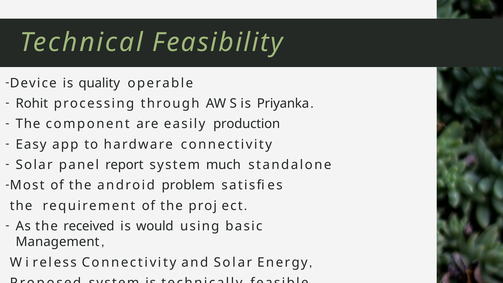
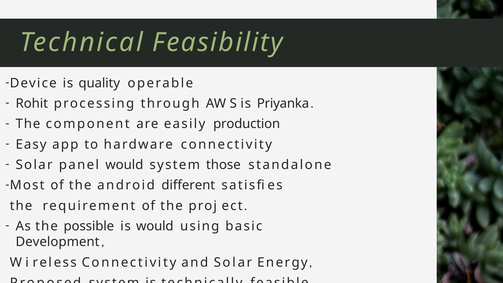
panel report: report -> would
much: much -> those
problem: problem -> different
received: received -> possible
Management: Management -> Development
